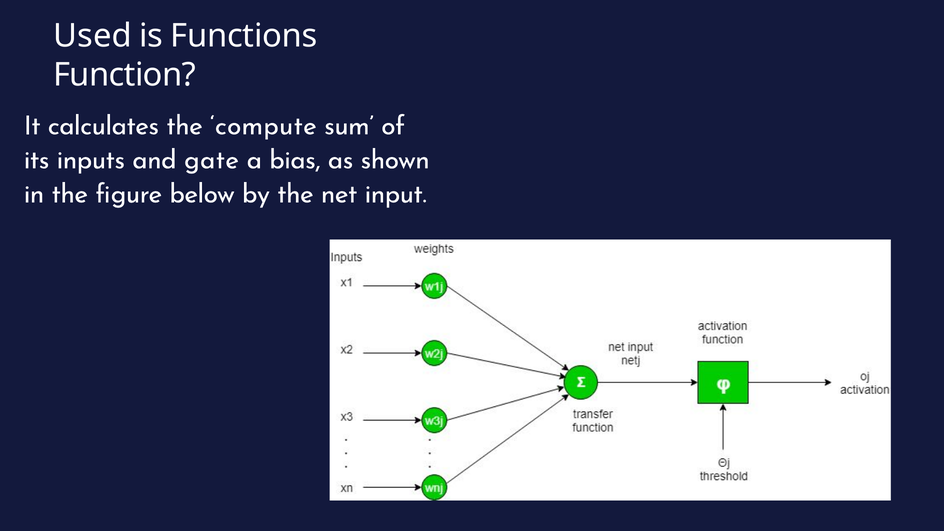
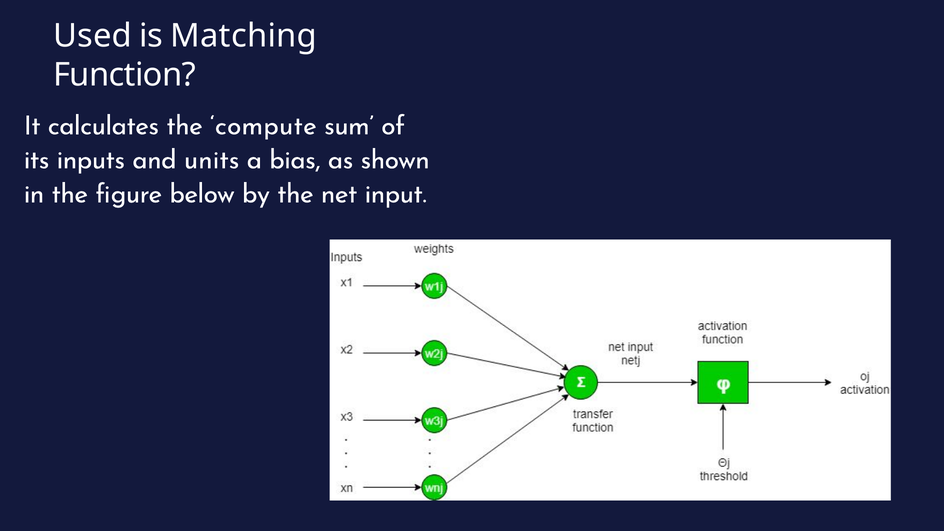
Functions: Functions -> Matching
gate: gate -> units
